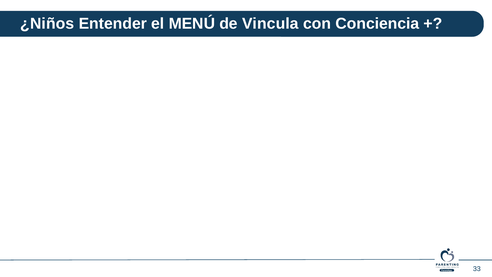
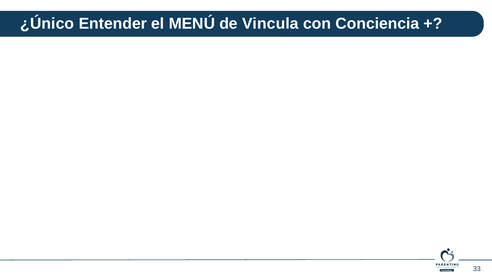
¿Niños: ¿Niños -> ¿Único
